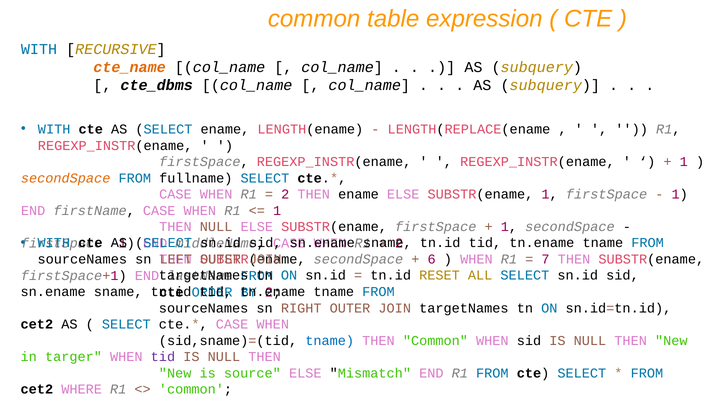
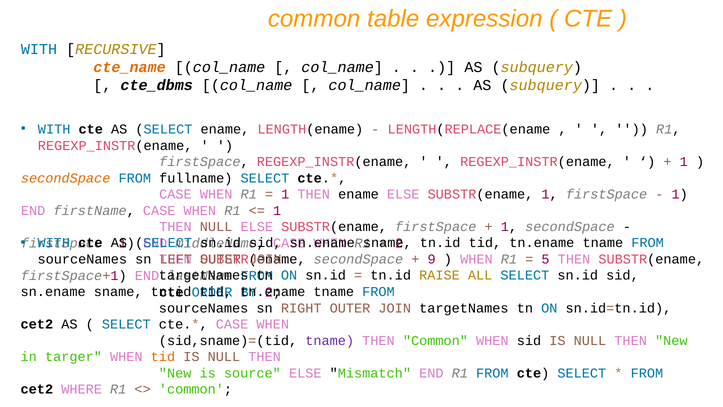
2 at (285, 194): 2 -> 1
6: 6 -> 9
7: 7 -> 5
RESET: RESET -> RAISE
tname at (330, 340) colour: blue -> purple
tid at (163, 357) colour: purple -> orange
